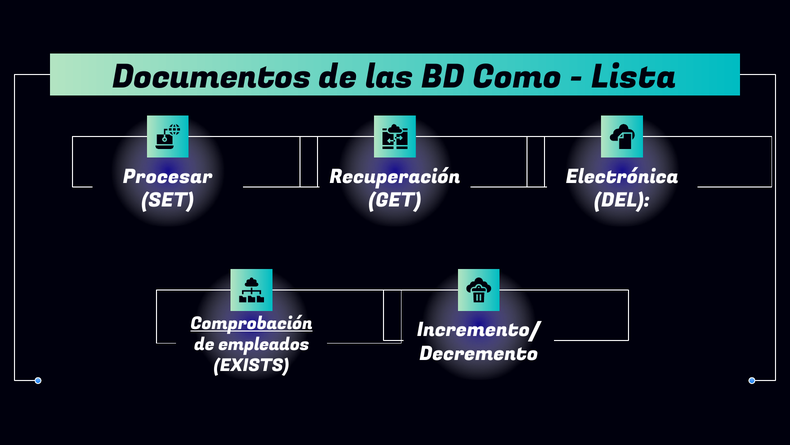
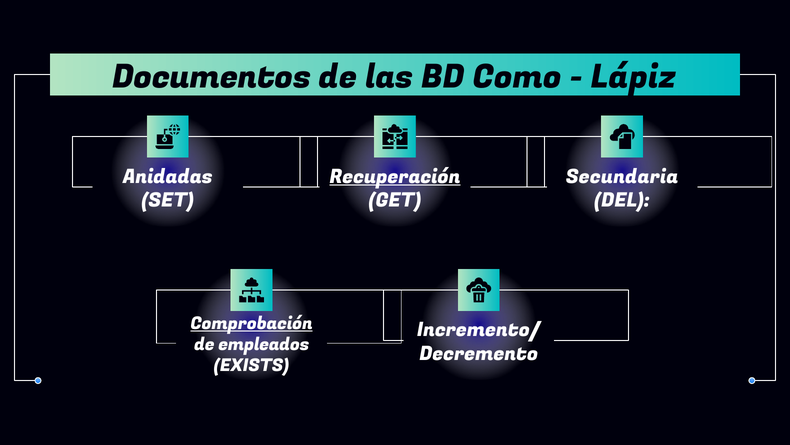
Lista: Lista -> Lápiz
Procesar: Procesar -> Anidadas
Recuperación underline: none -> present
Electrónica: Electrónica -> Secundaria
